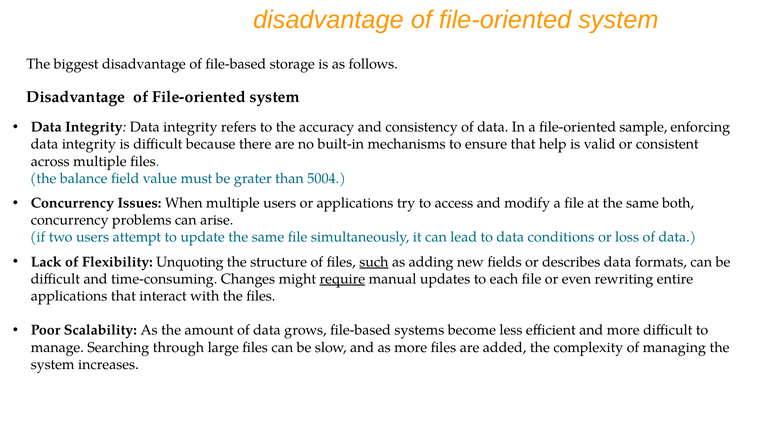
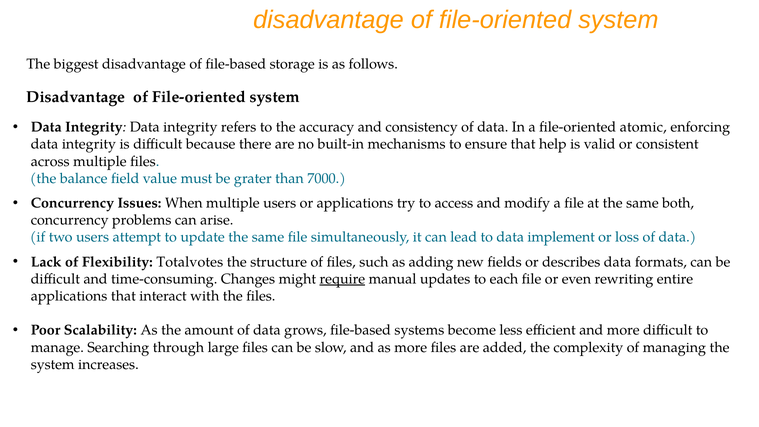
sample: sample -> atomic
5004: 5004 -> 7000
conditions: conditions -> implement
Unquoting: Unquoting -> Totalvotes
such underline: present -> none
